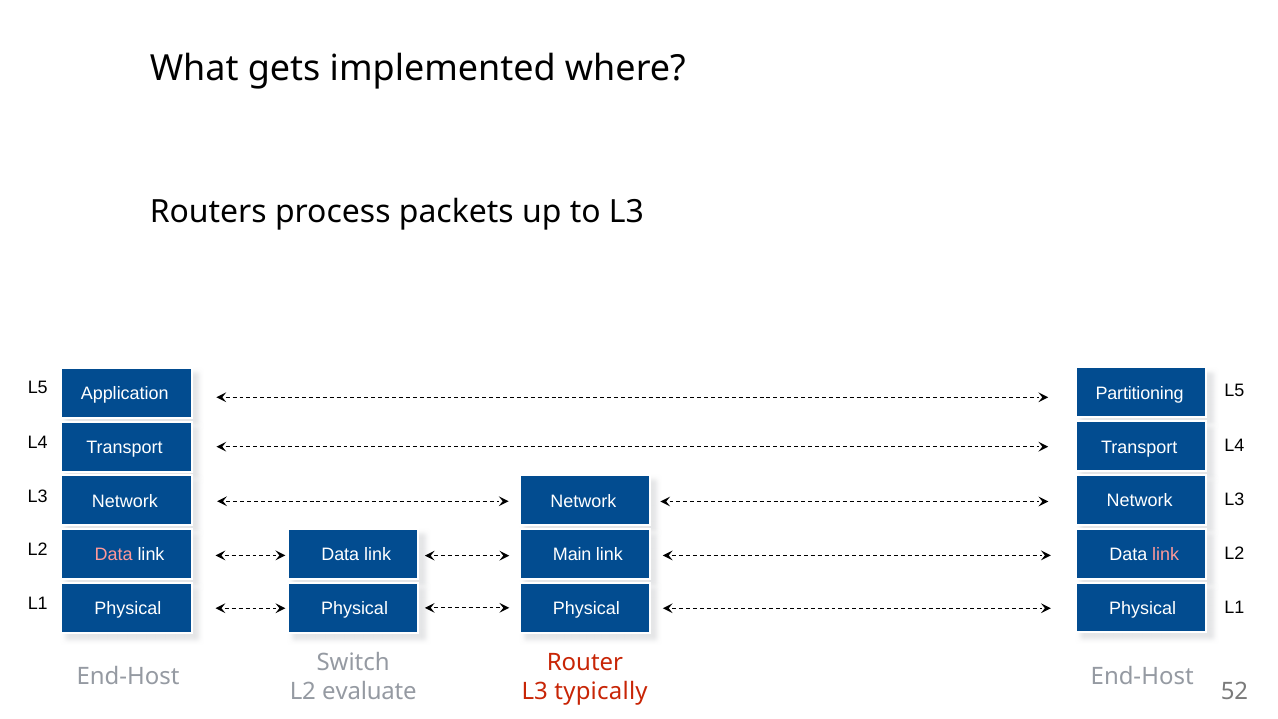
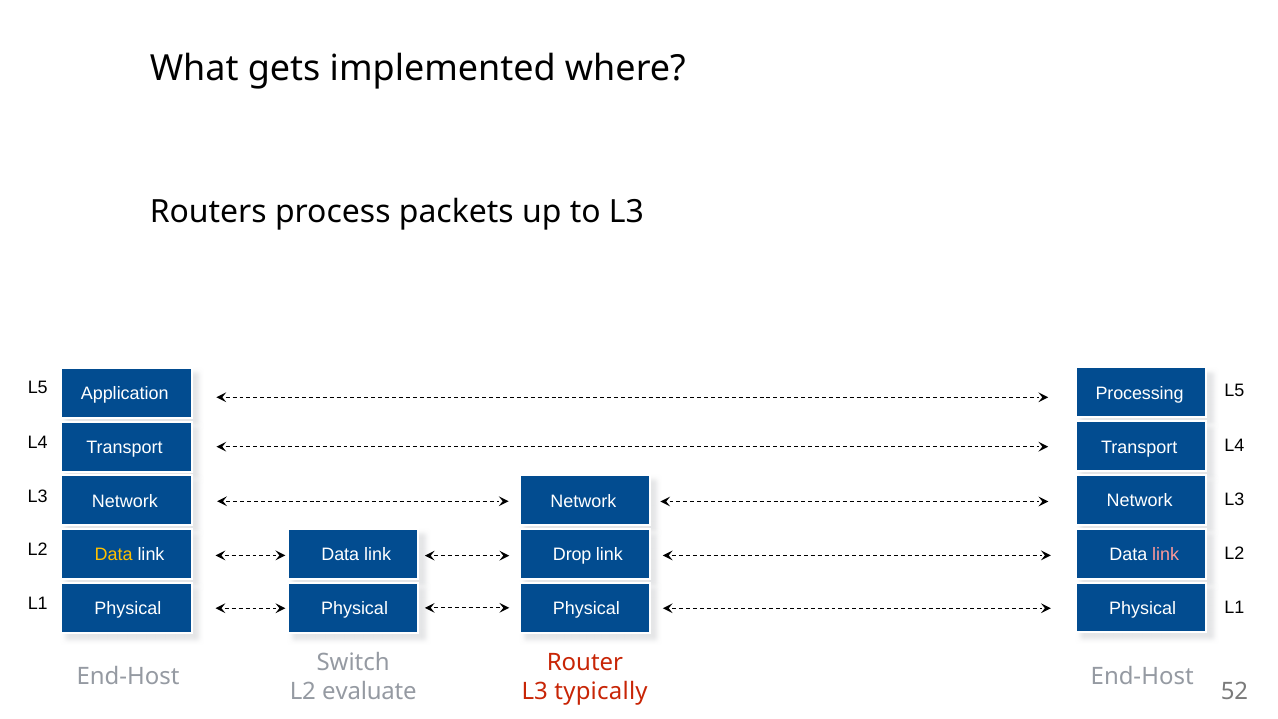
Partitioning: Partitioning -> Processing
Data at (114, 555) colour: pink -> yellow
Main: Main -> Drop
